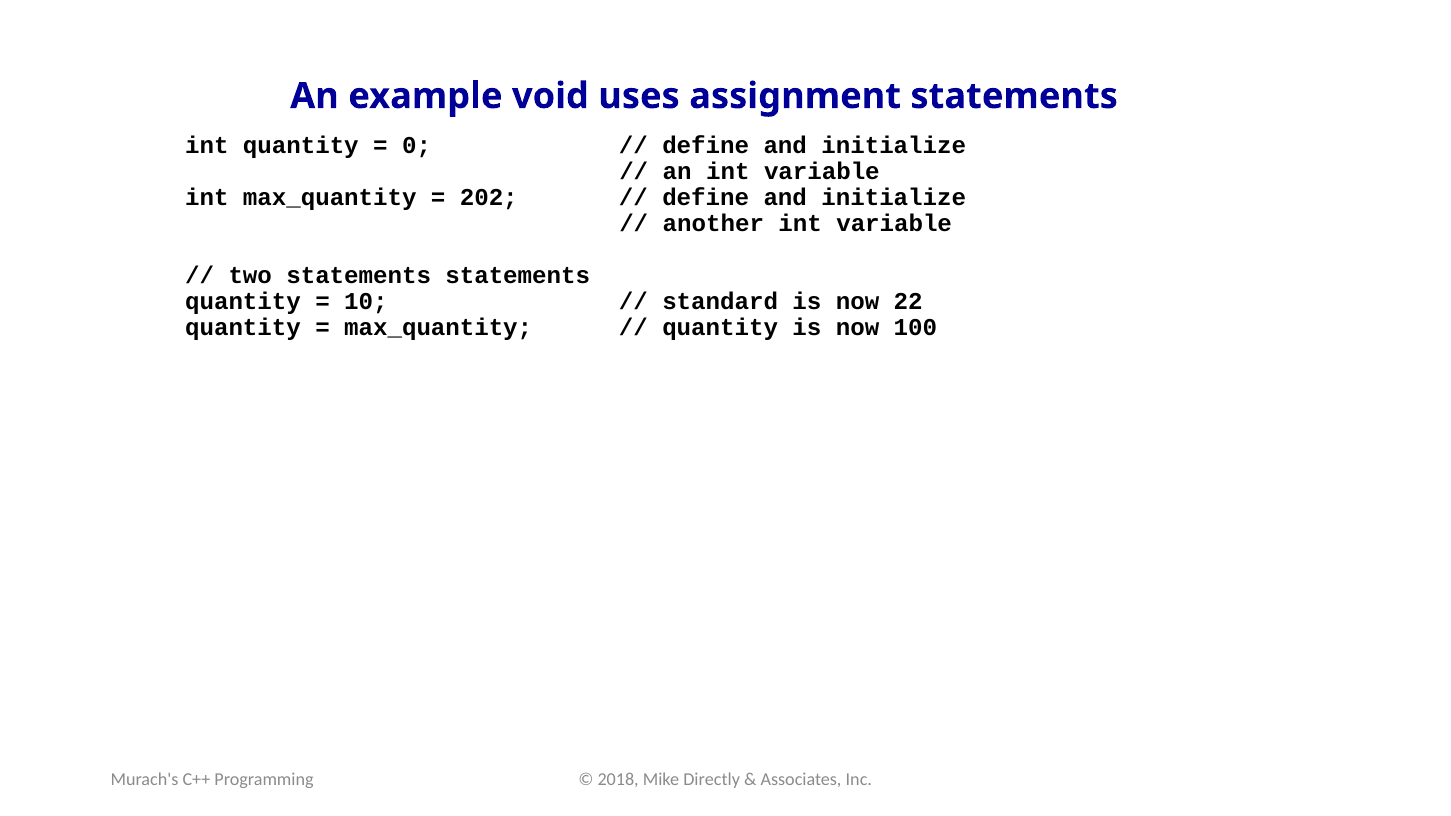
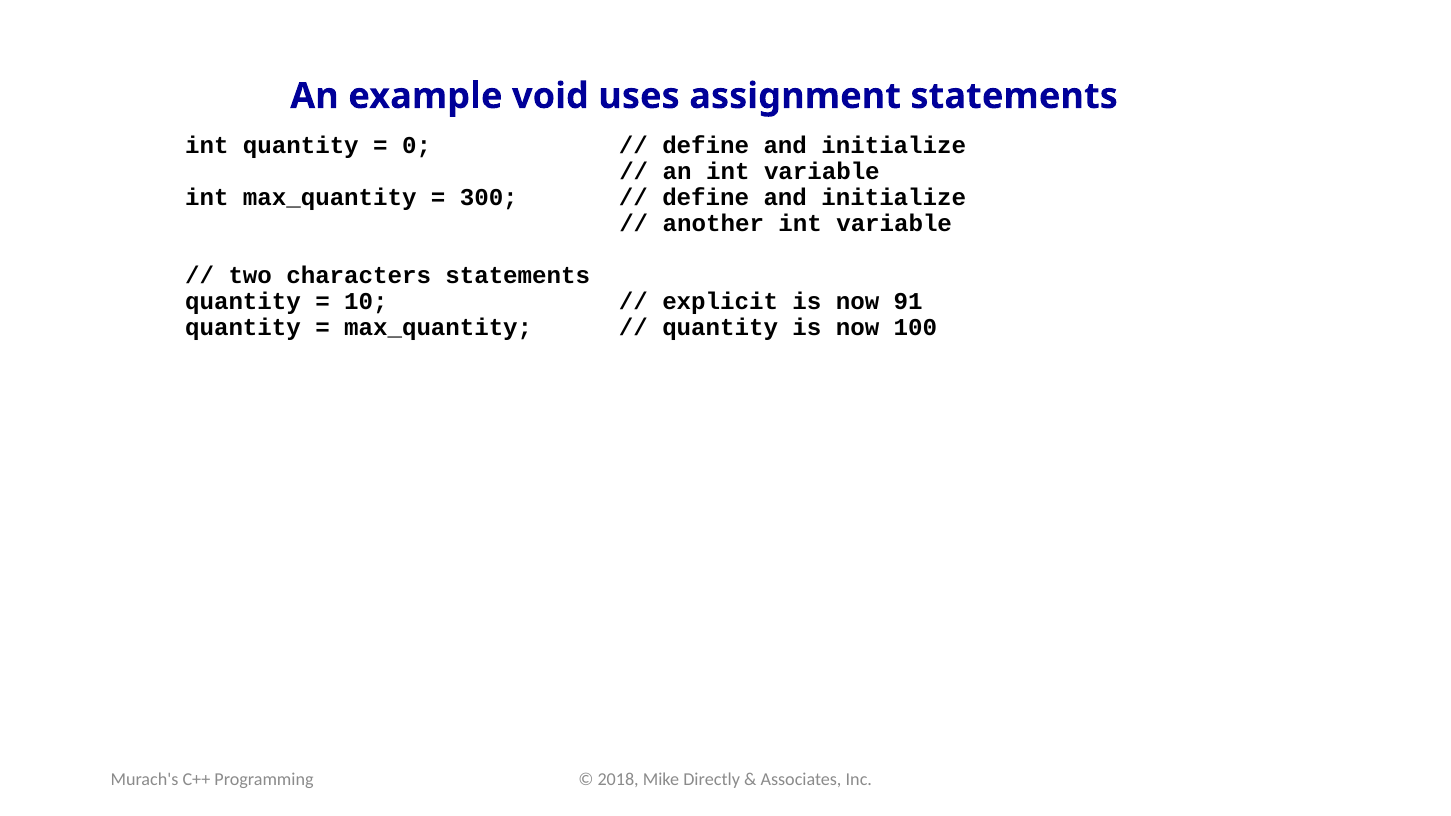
202: 202 -> 300
two statements: statements -> characters
standard: standard -> explicit
22: 22 -> 91
